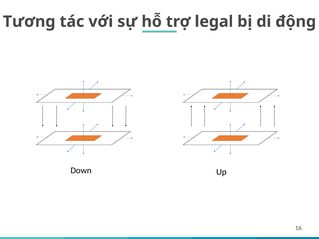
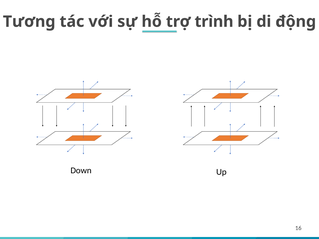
legal: legal -> trình
